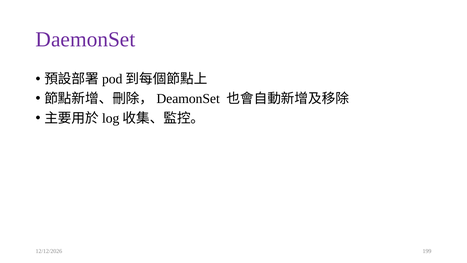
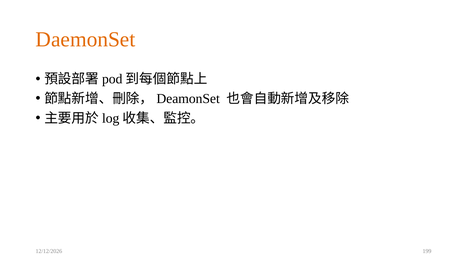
DaemonSet colour: purple -> orange
